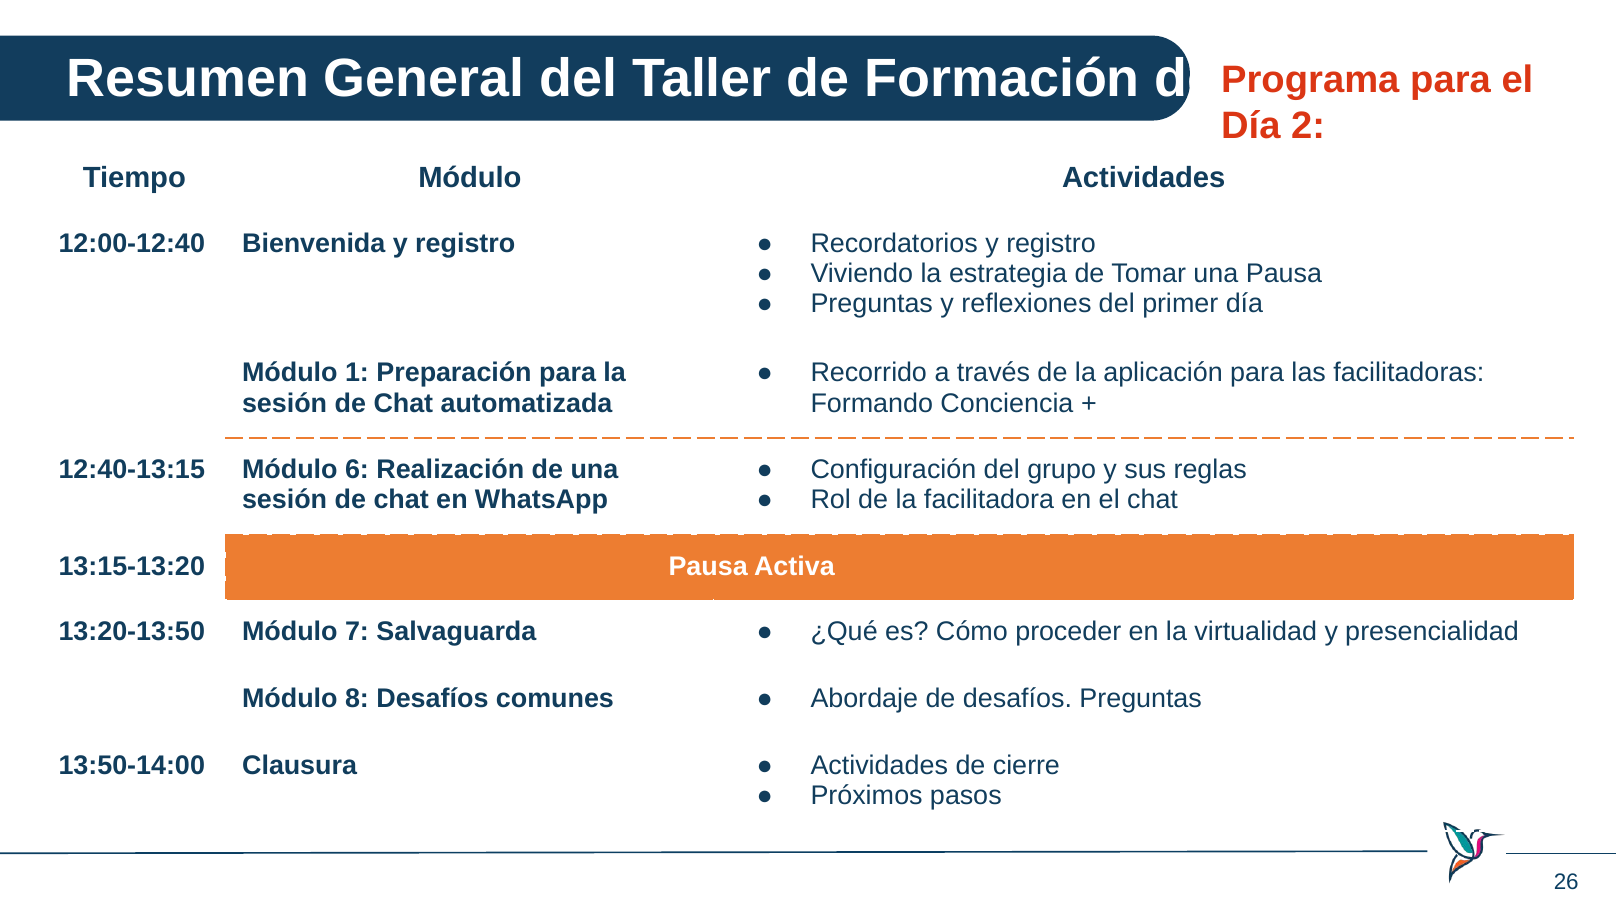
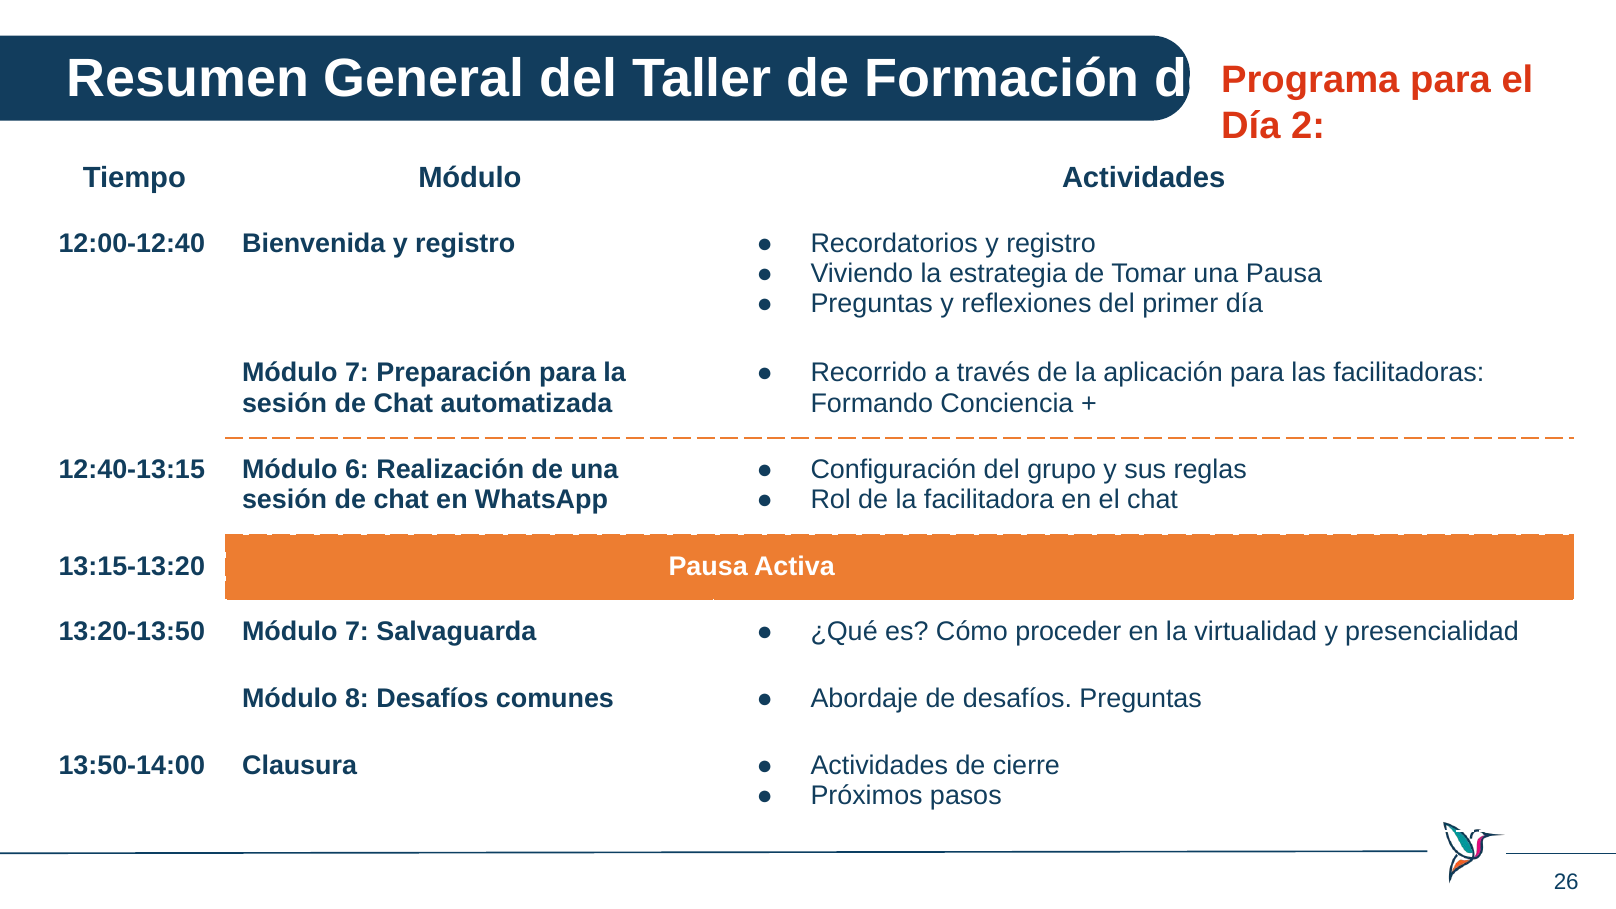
1 at (357, 373): 1 -> 7
